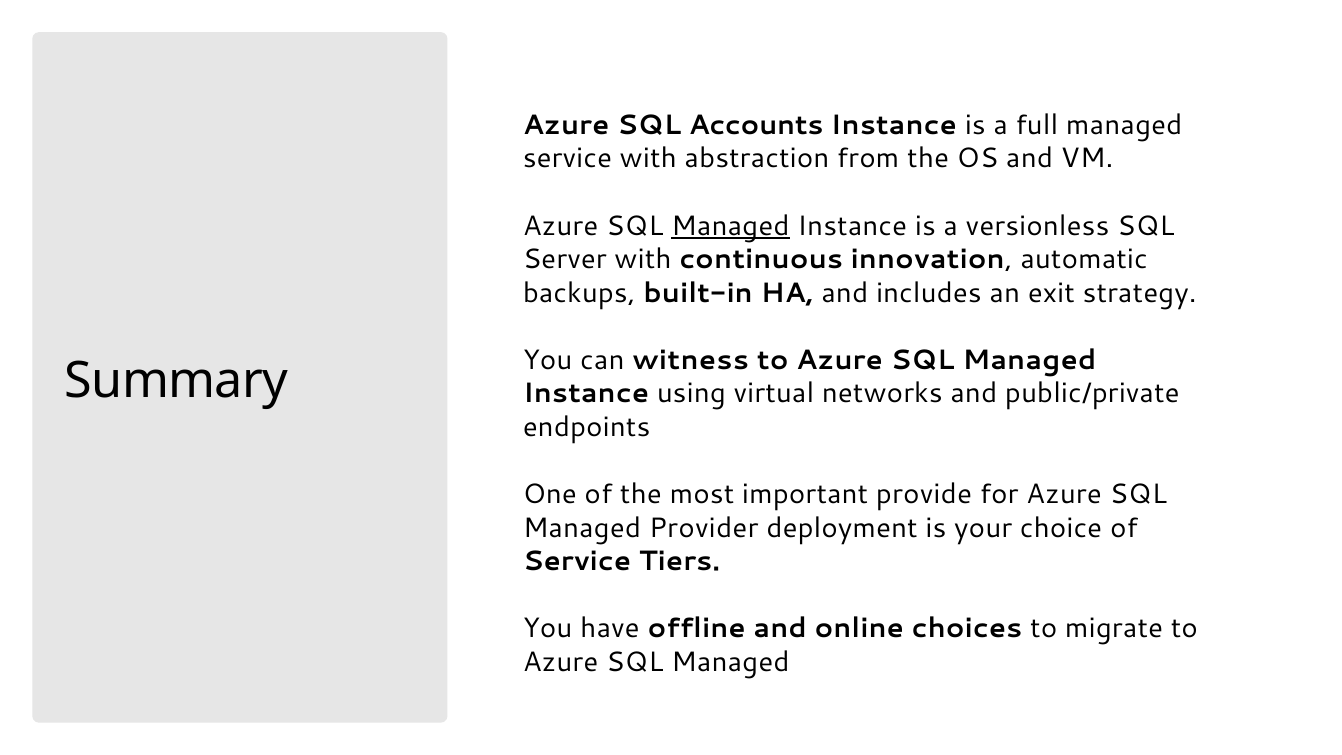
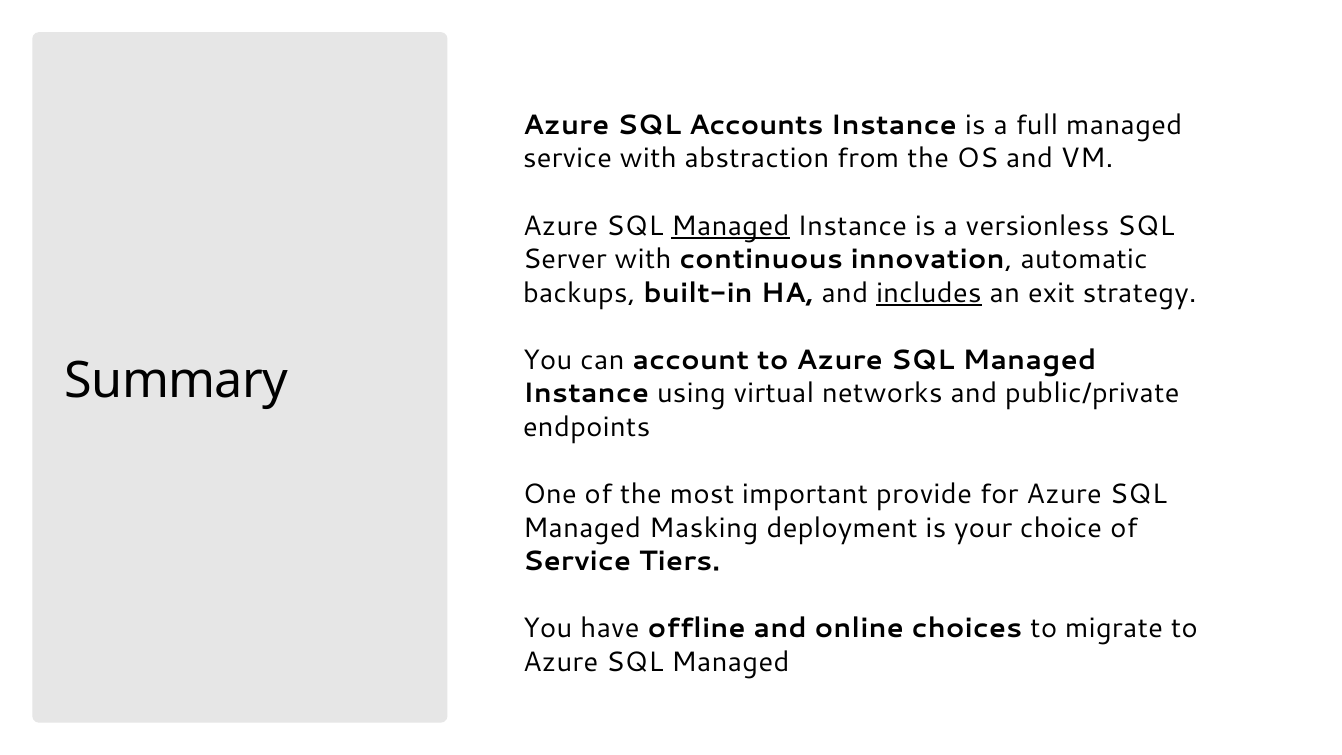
includes underline: none -> present
witness: witness -> account
Provider: Provider -> Masking
